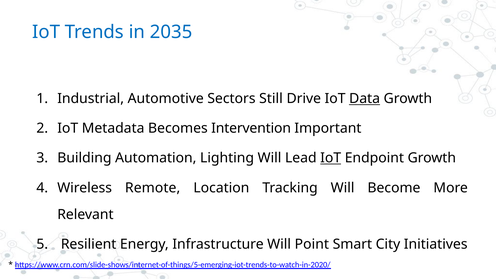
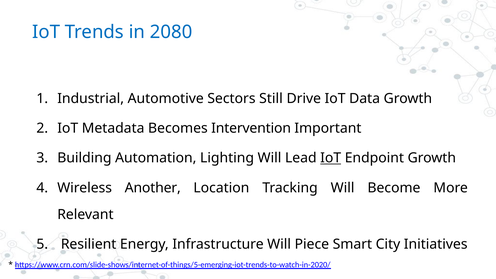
2035: 2035 -> 2080
Data underline: present -> none
Remote: Remote -> Another
Point: Point -> Piece
